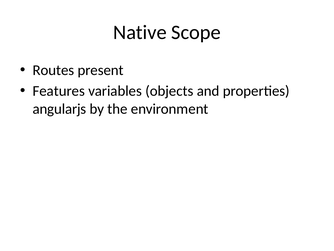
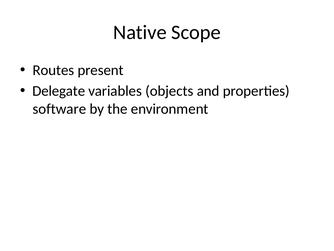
Features: Features -> Delegate
angularjs: angularjs -> software
